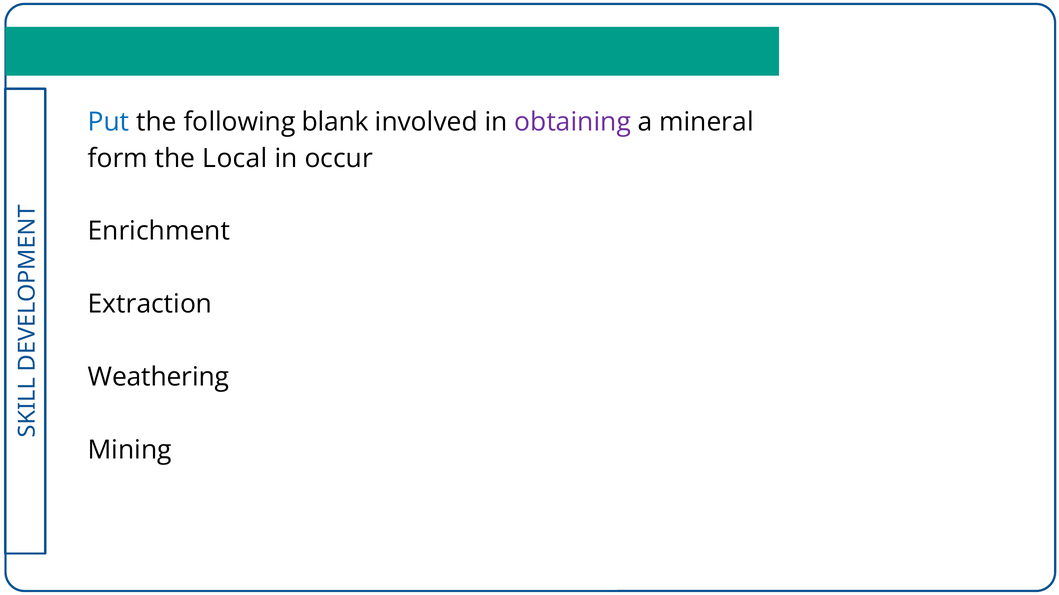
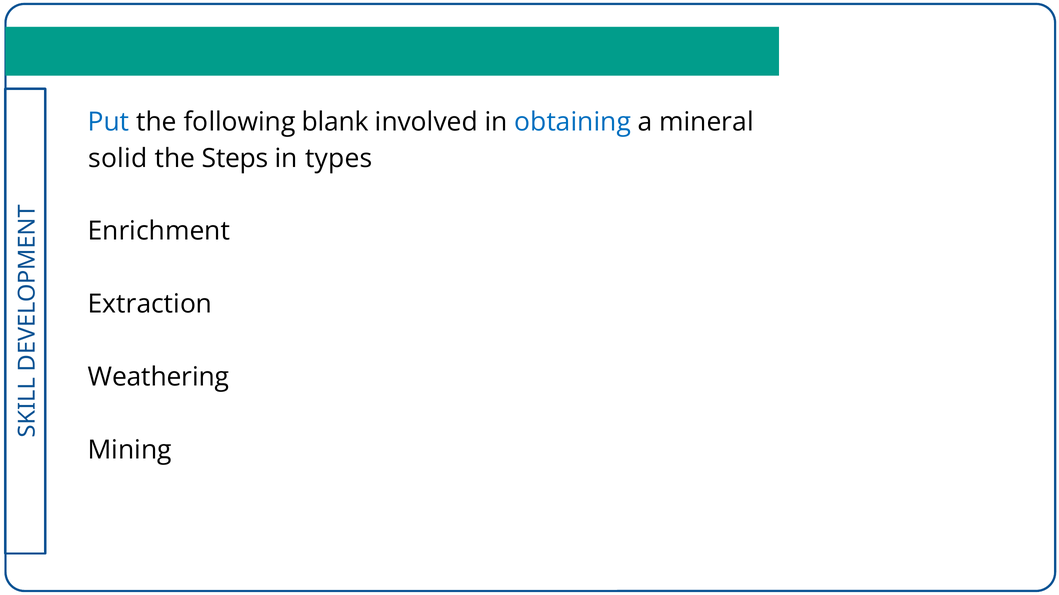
obtaining colour: purple -> blue
form: form -> solid
Local: Local -> Steps
occur: occur -> types
